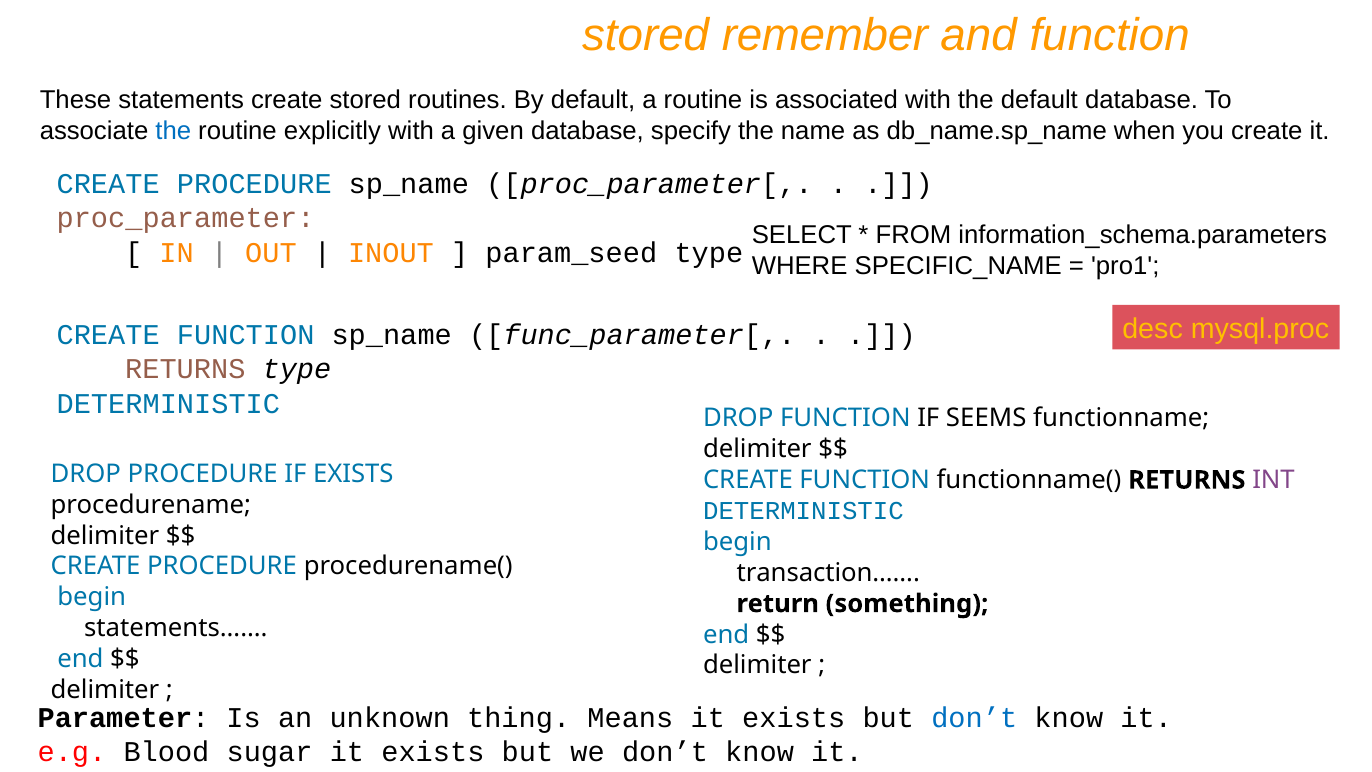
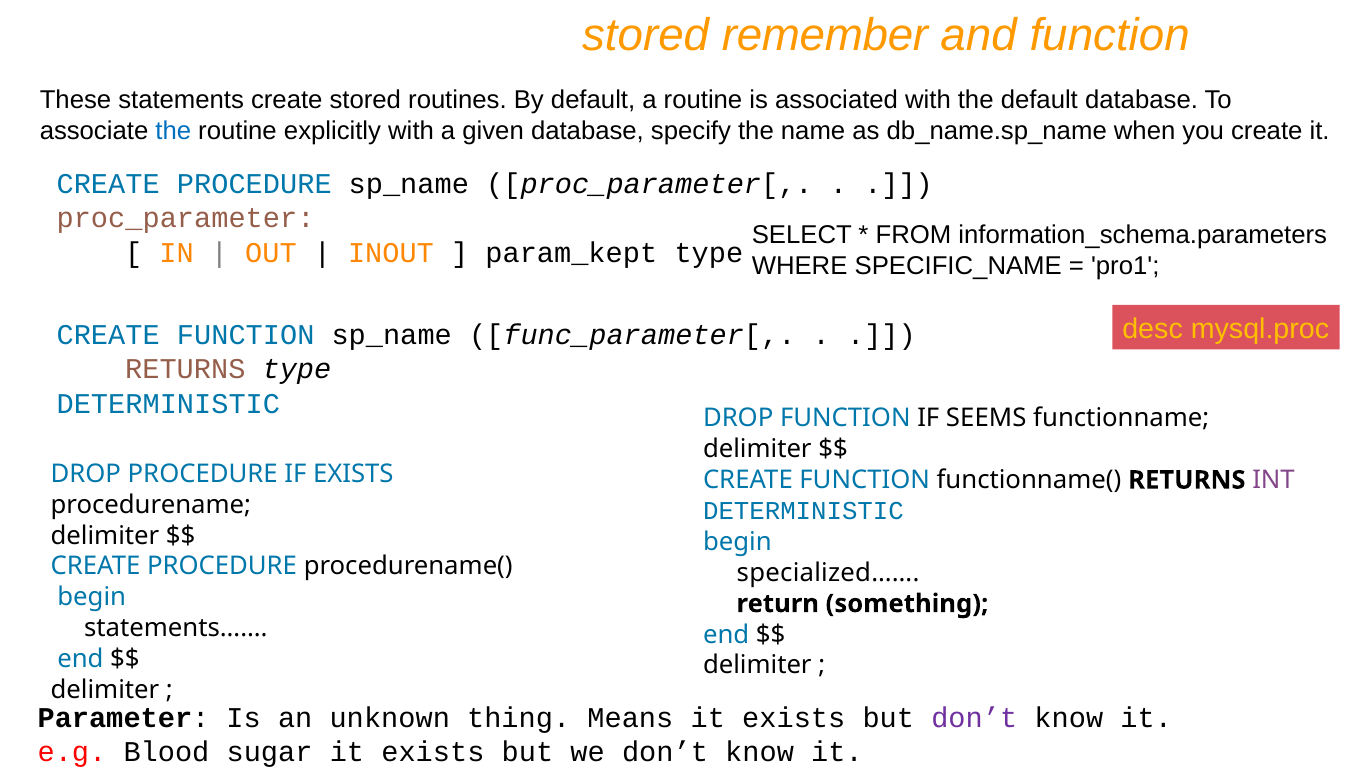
param_seed: param_seed -> param_kept
transaction……: transaction…… -> specialized……
don’t at (974, 718) colour: blue -> purple
